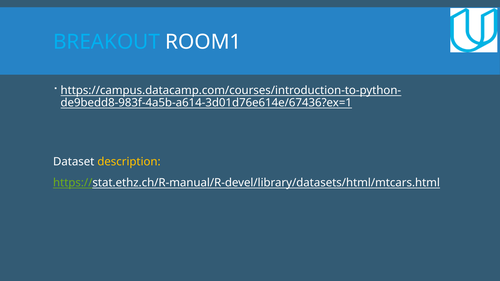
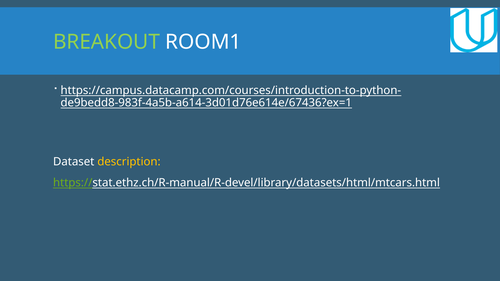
BREAKOUT colour: light blue -> light green
